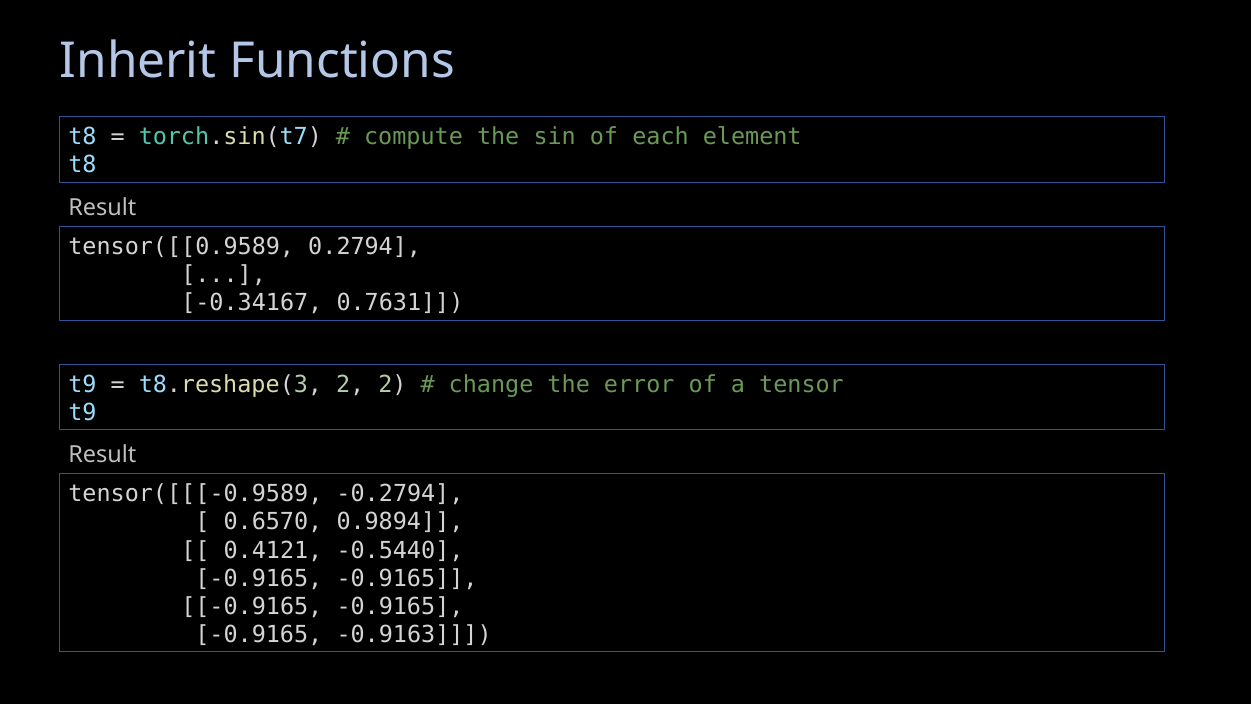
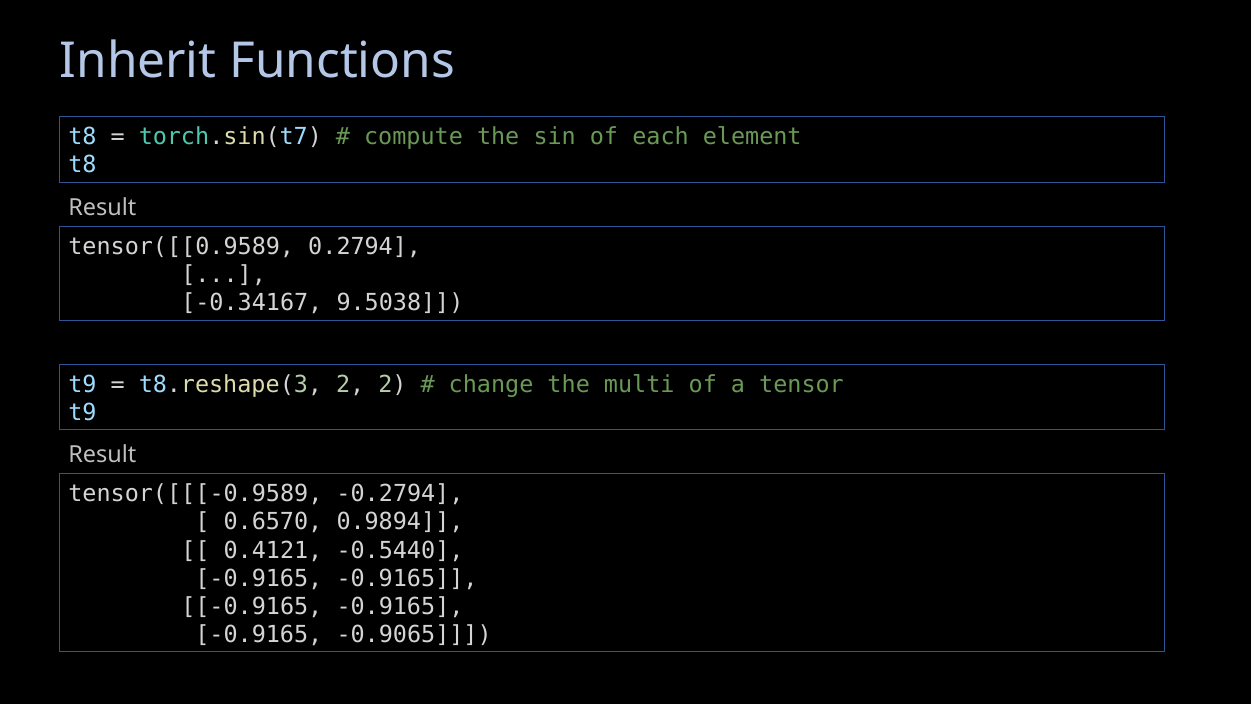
0.7631: 0.7631 -> 9.5038
error: error -> multi
-0.9163: -0.9163 -> -0.9065
